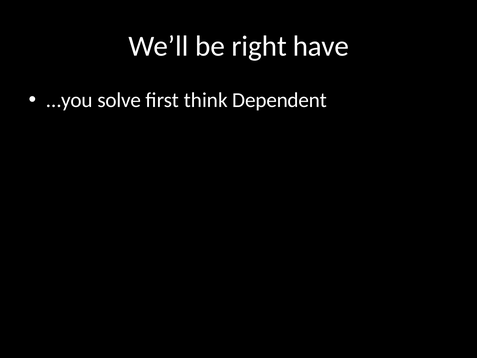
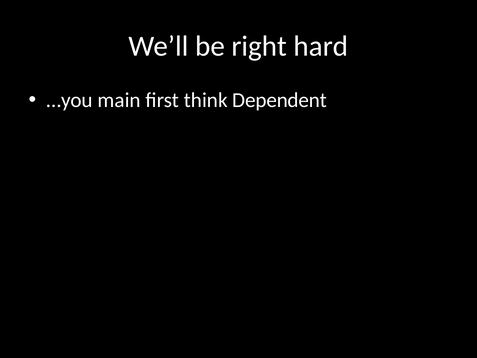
have: have -> hard
solve: solve -> main
